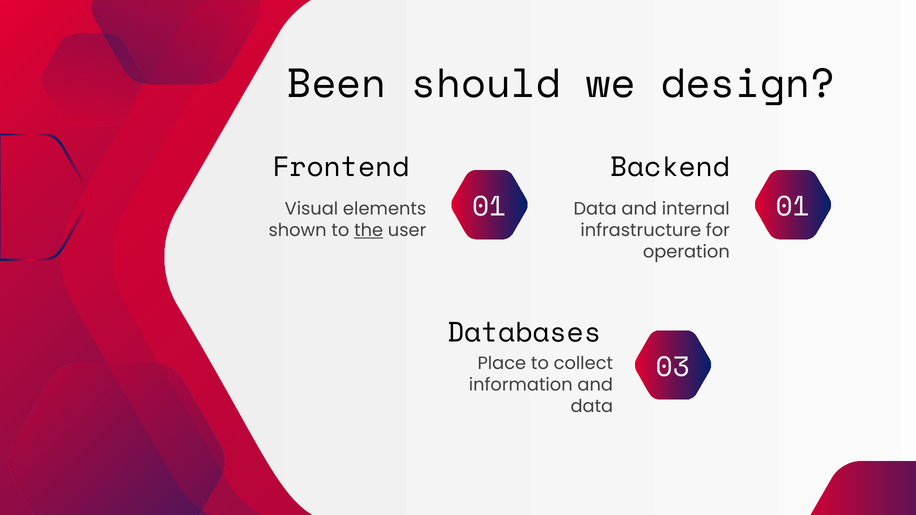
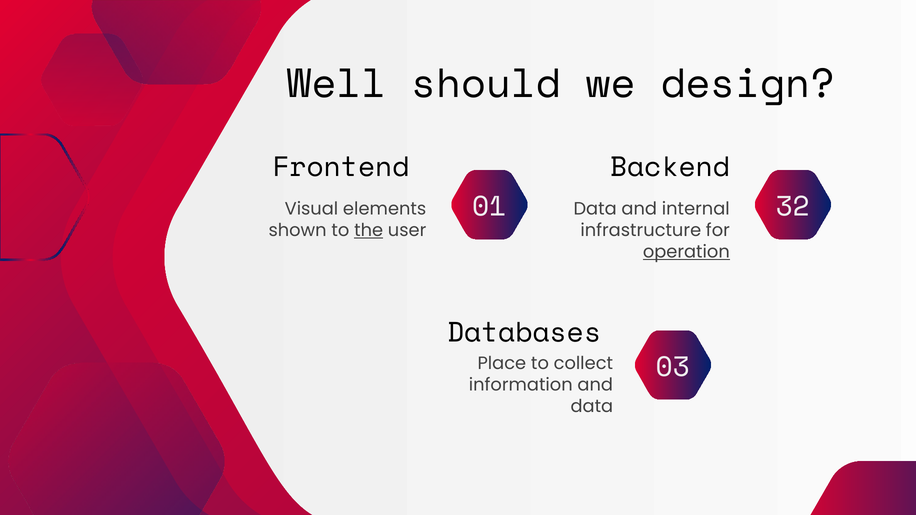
Been: Been -> Well
01 01: 01 -> 32
operation underline: none -> present
